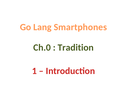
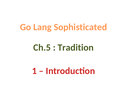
Smartphones: Smartphones -> Sophisticated
Ch.0: Ch.0 -> Ch.5
